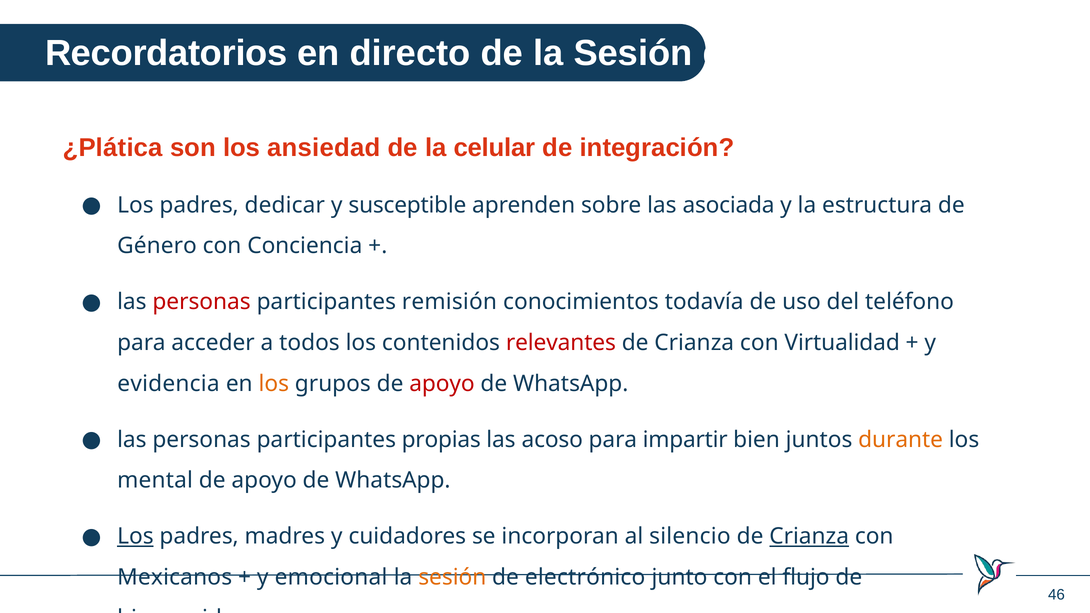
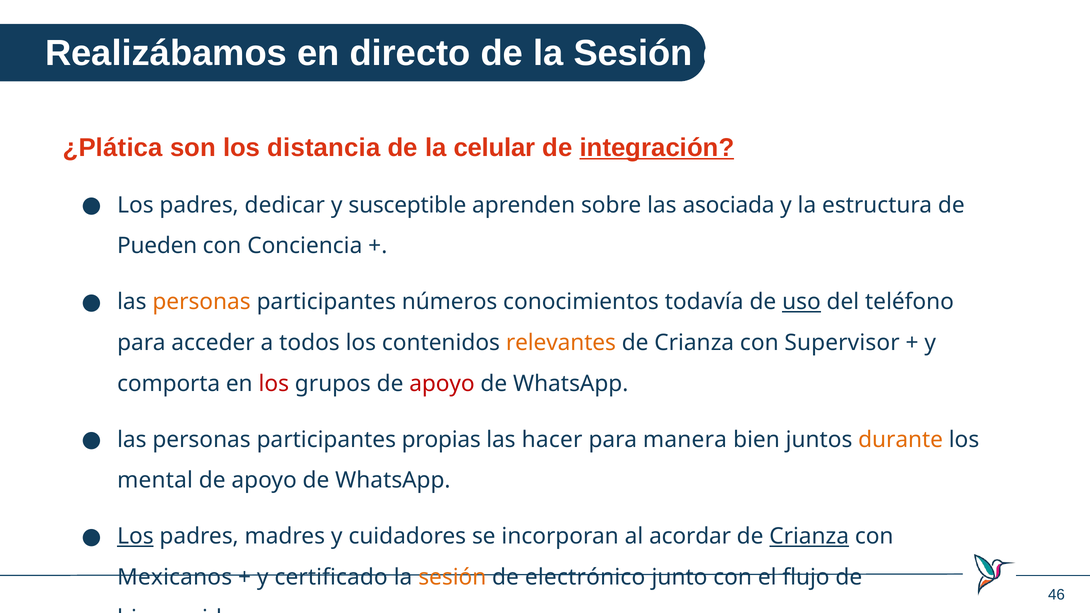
Recordatorios: Recordatorios -> Realizábamos
ansiedad: ansiedad -> distancia
integración at (657, 148) underline: none -> present
Género: Género -> Pueden
personas at (202, 302) colour: red -> orange
remisión: remisión -> números
uso underline: none -> present
relevantes colour: red -> orange
Virtualidad: Virtualidad -> Supervisor
evidencia: evidencia -> comporta
los at (274, 384) colour: orange -> red
acoso: acoso -> hacer
impartir: impartir -> manera
silencio: silencio -> acordar
emocional: emocional -> certificado
